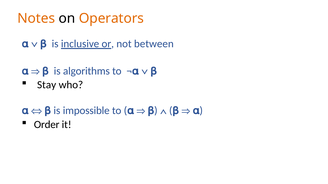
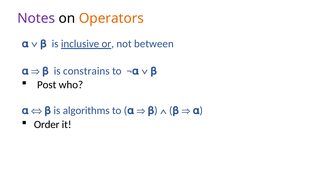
Notes colour: orange -> purple
algorithms: algorithms -> constrains
Stay: Stay -> Post
impossible: impossible -> algorithms
